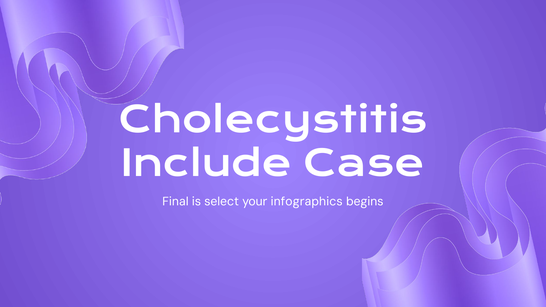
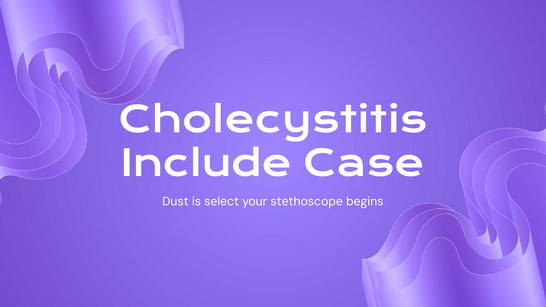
Final: Final -> Dust
infographics: infographics -> stethoscope
